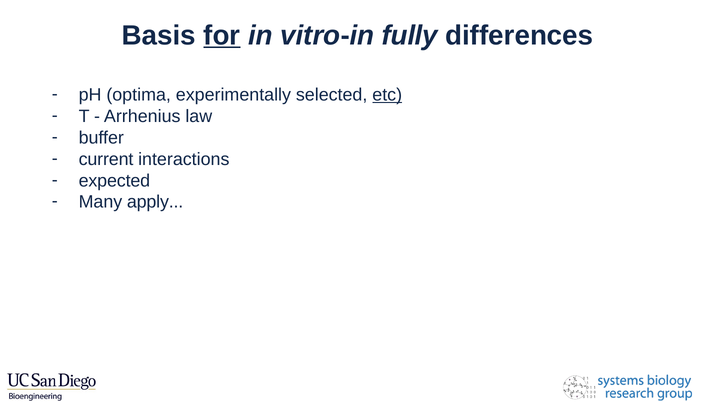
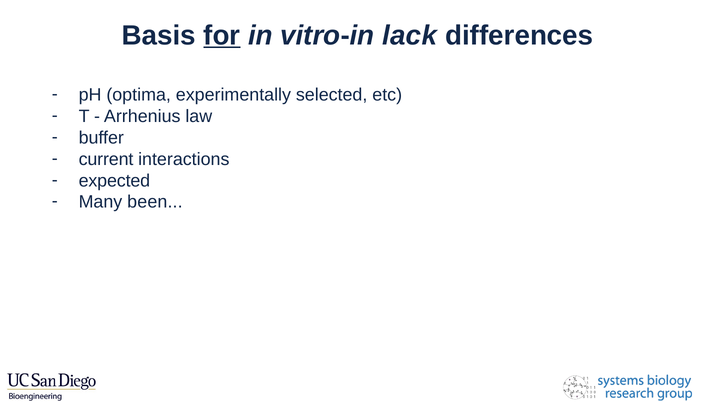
fully: fully -> lack
etc underline: present -> none
apply: apply -> been
